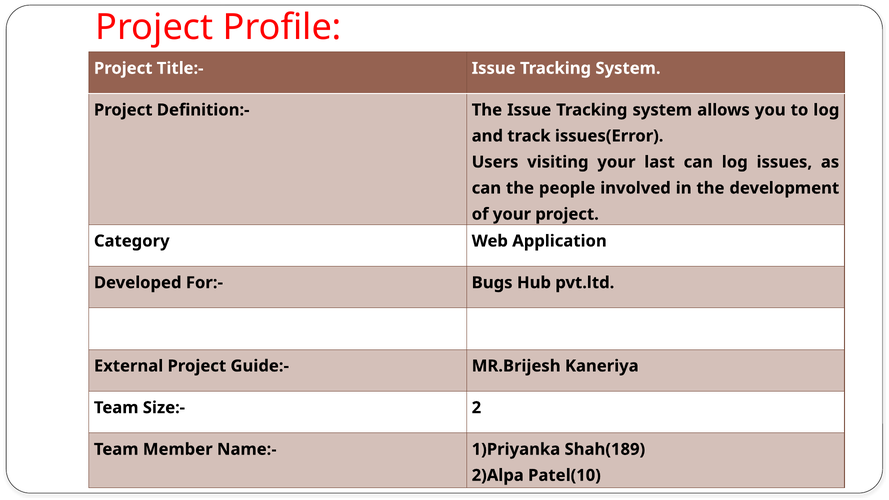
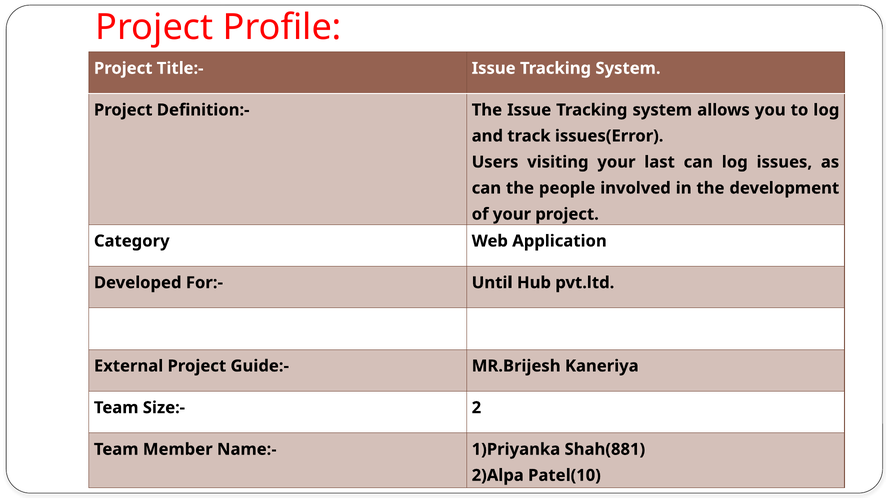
Bugs: Bugs -> Until
Shah(189: Shah(189 -> Shah(881
